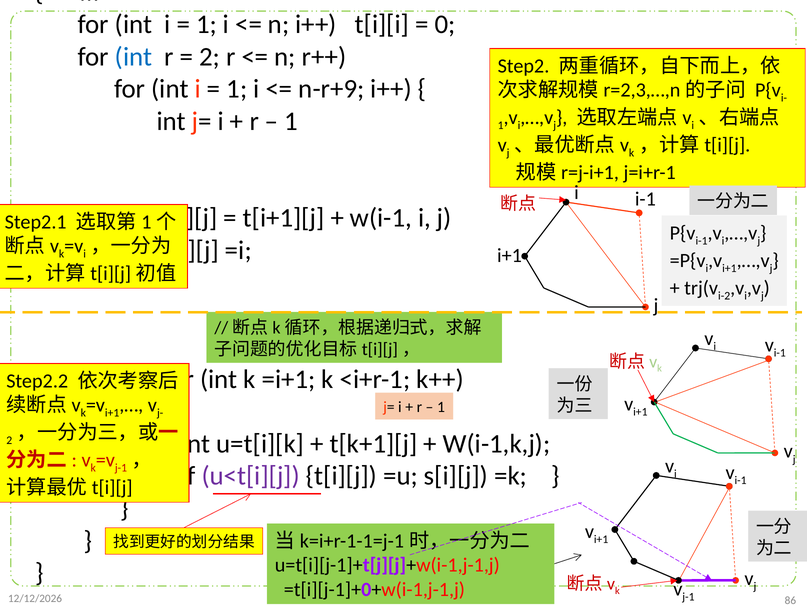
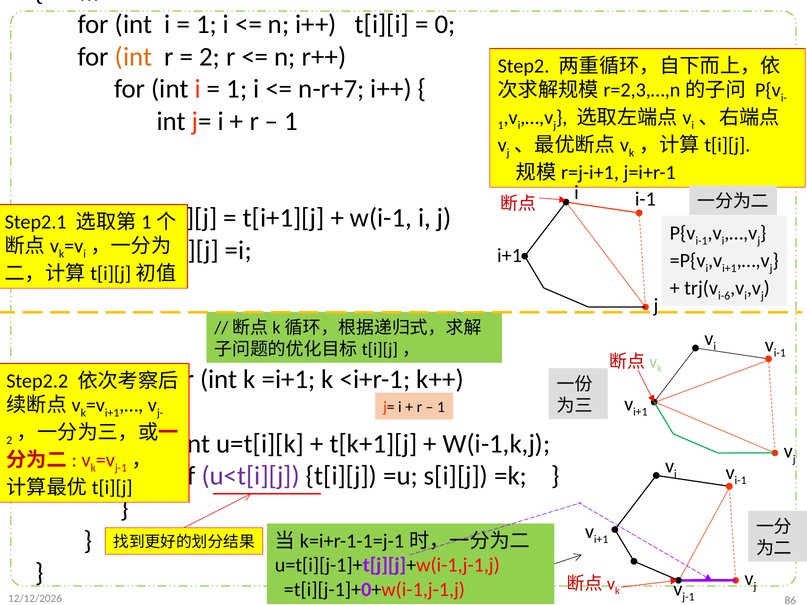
int at (134, 57) colour: blue -> orange
n-r+9: n-r+9 -> n-r+7
i-2: i-2 -> i-6
